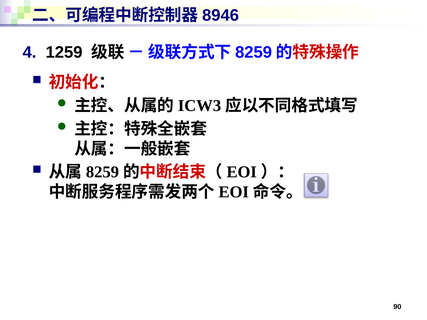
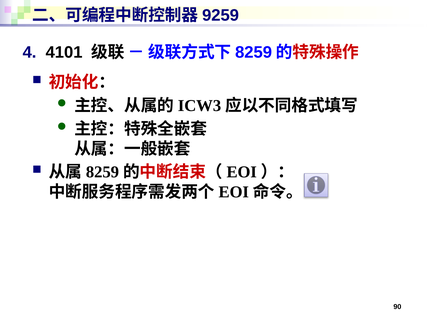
8946: 8946 -> 9259
1259: 1259 -> 4101
